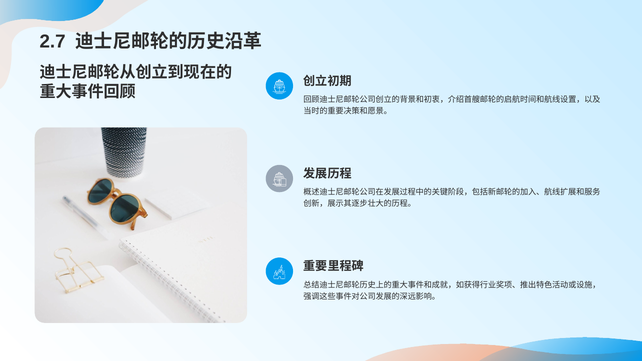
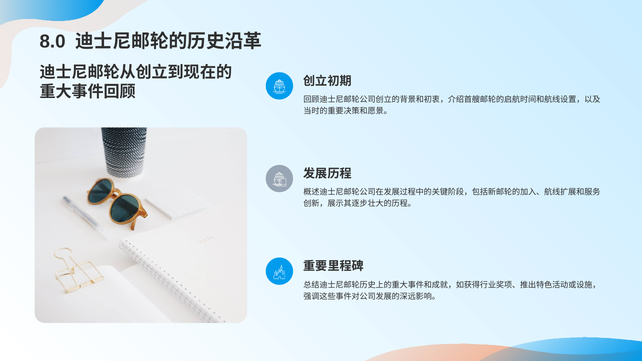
2.7: 2.7 -> 8.0
